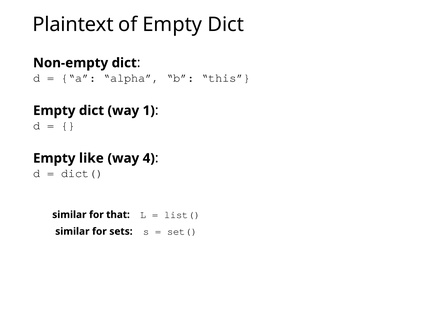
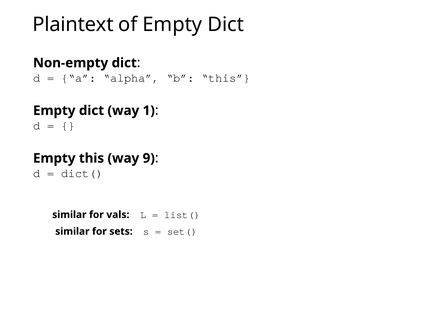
Empty like: like -> this
4: 4 -> 9
that: that -> vals
